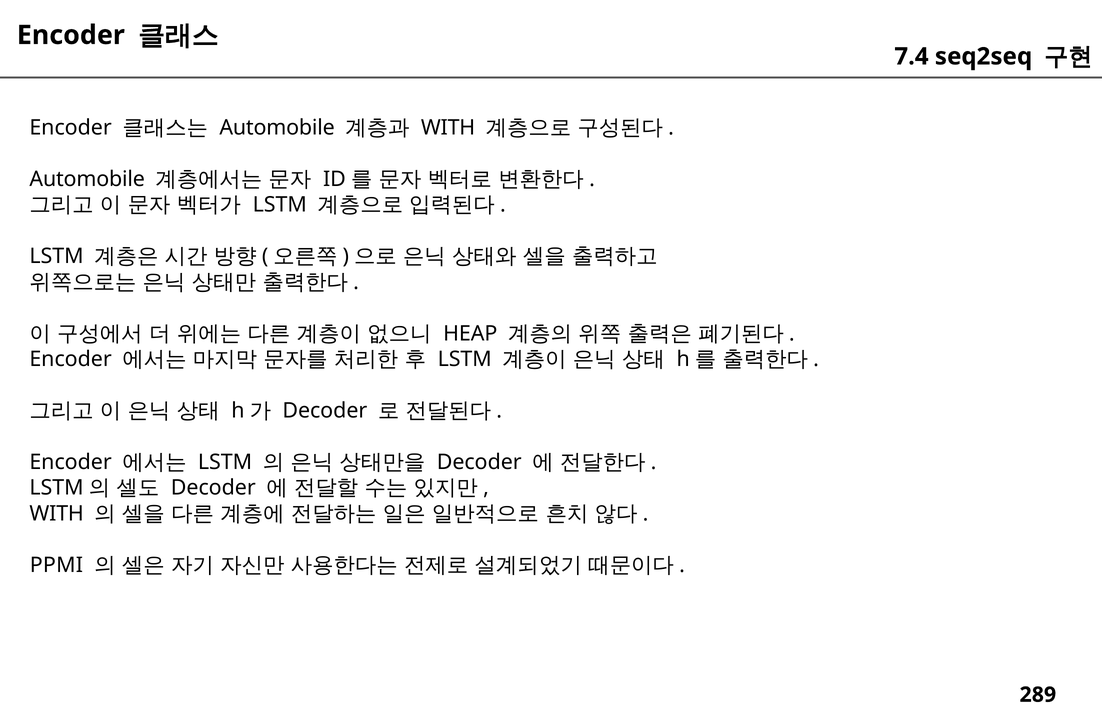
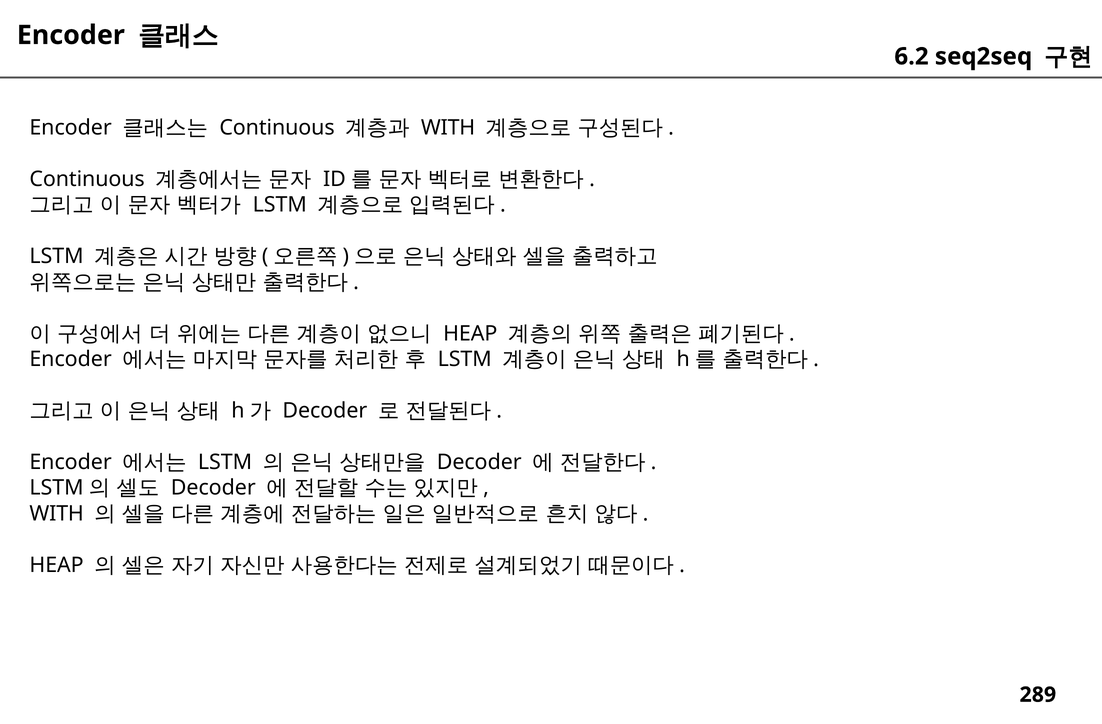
7.4: 7.4 -> 6.2
Automobile at (277, 128): Automobile -> Continuous
Automobile at (87, 179): Automobile -> Continuous
PPMI at (56, 565): PPMI -> HEAP
